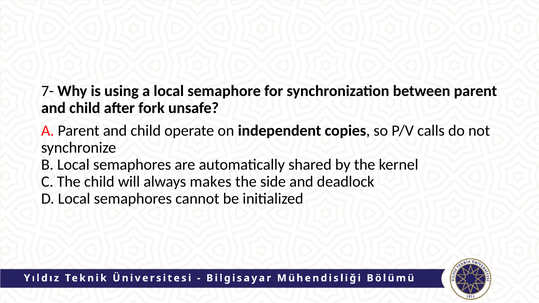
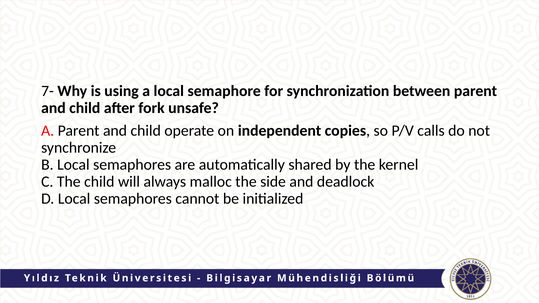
makes: makes -> malloc
